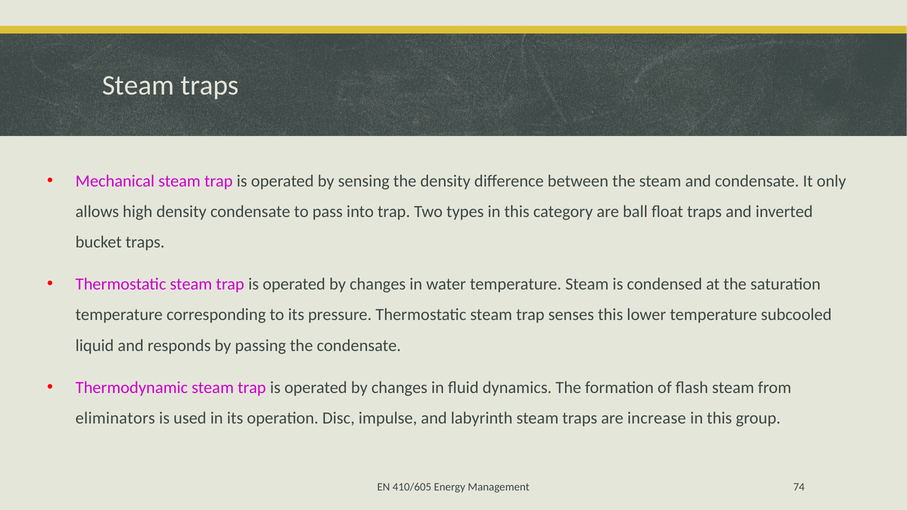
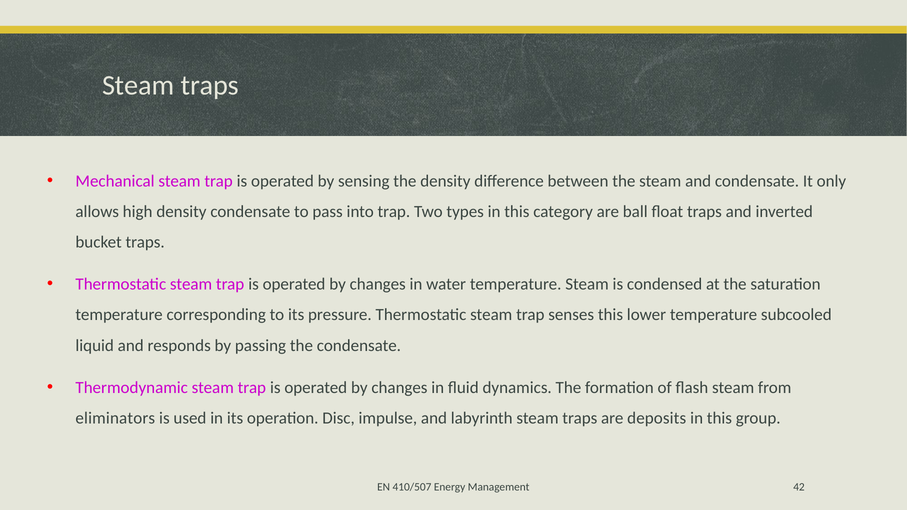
increase: increase -> deposits
410/605: 410/605 -> 410/507
74: 74 -> 42
